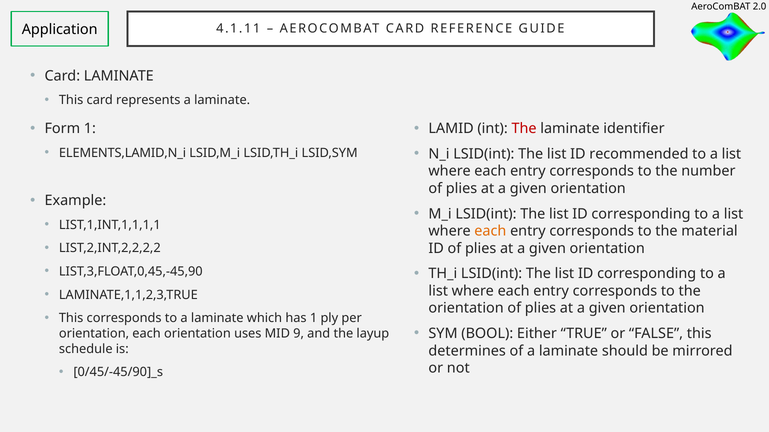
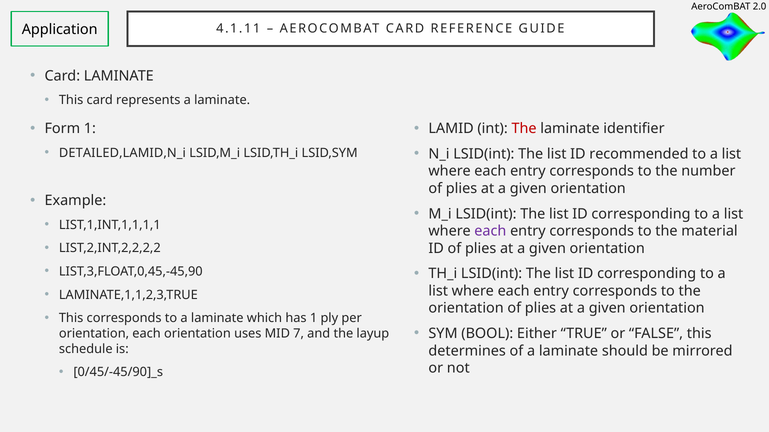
ELEMENTS,LAMID,N_i: ELEMENTS,LAMID,N_i -> DETAILED,LAMID,N_i
each at (490, 231) colour: orange -> purple
9: 9 -> 7
